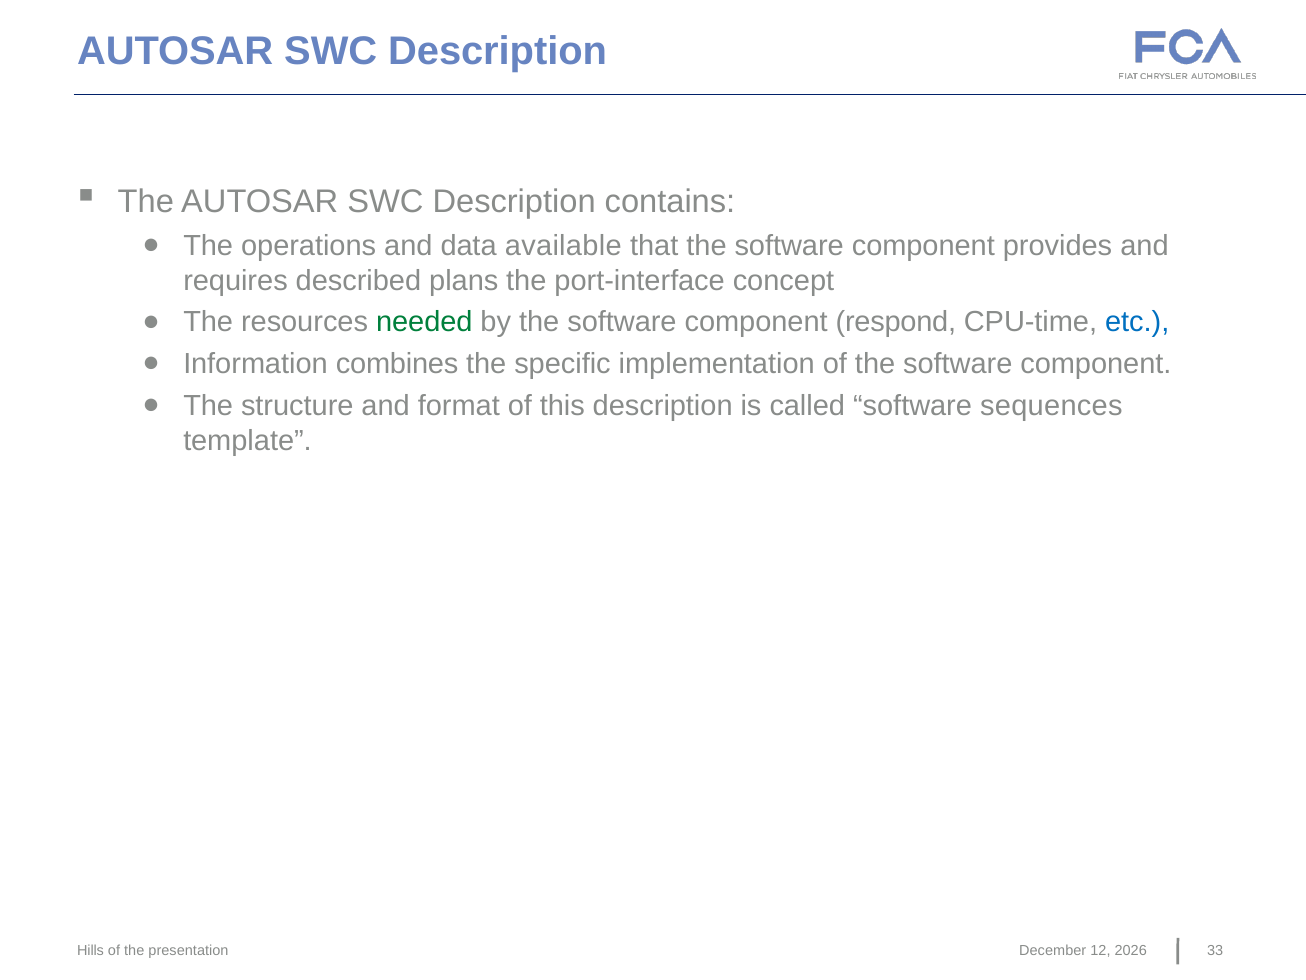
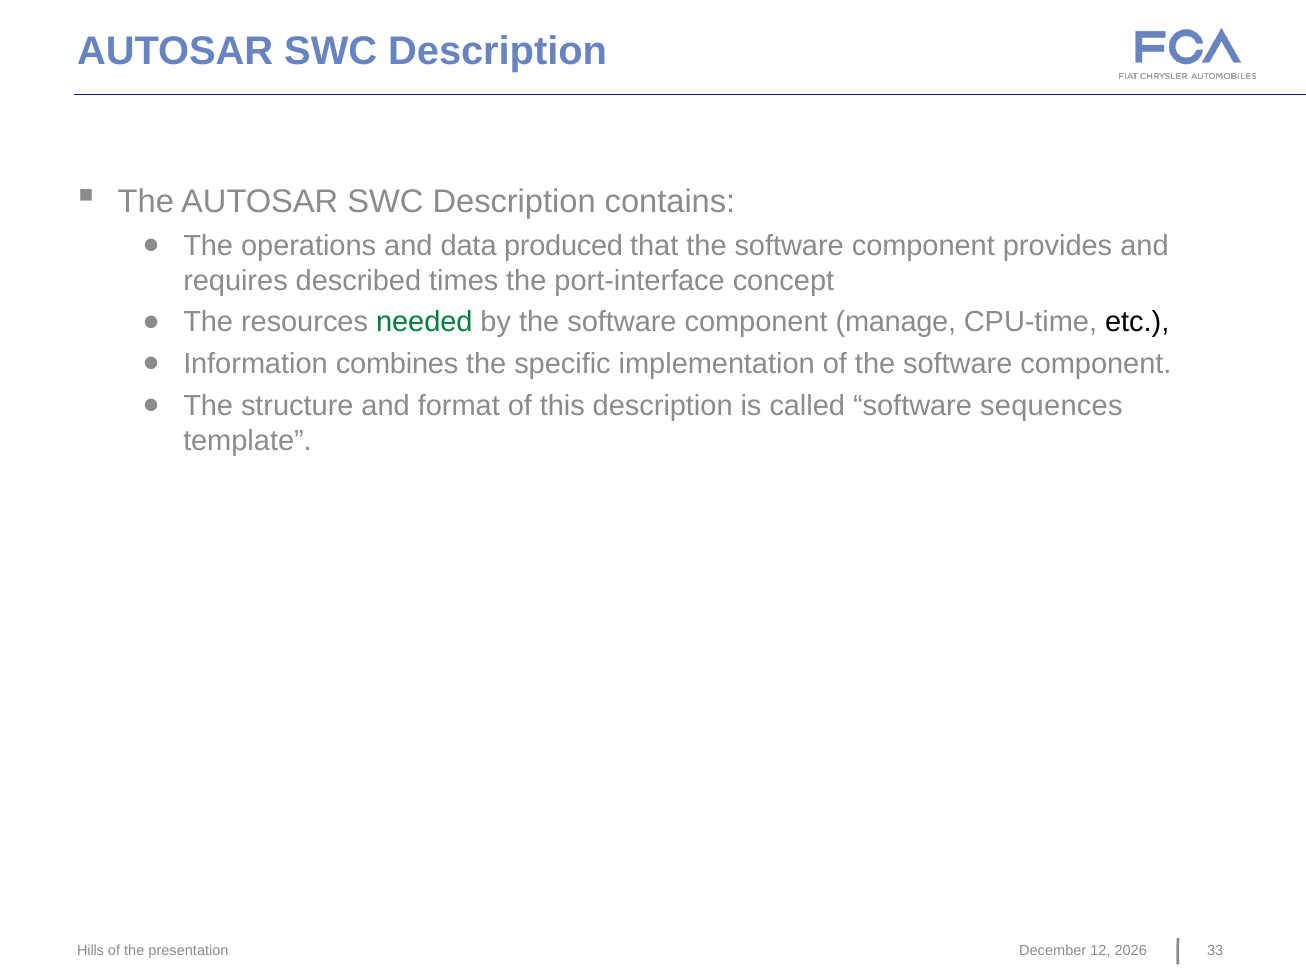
available: available -> produced
plans: plans -> times
respond: respond -> manage
etc colour: blue -> black
